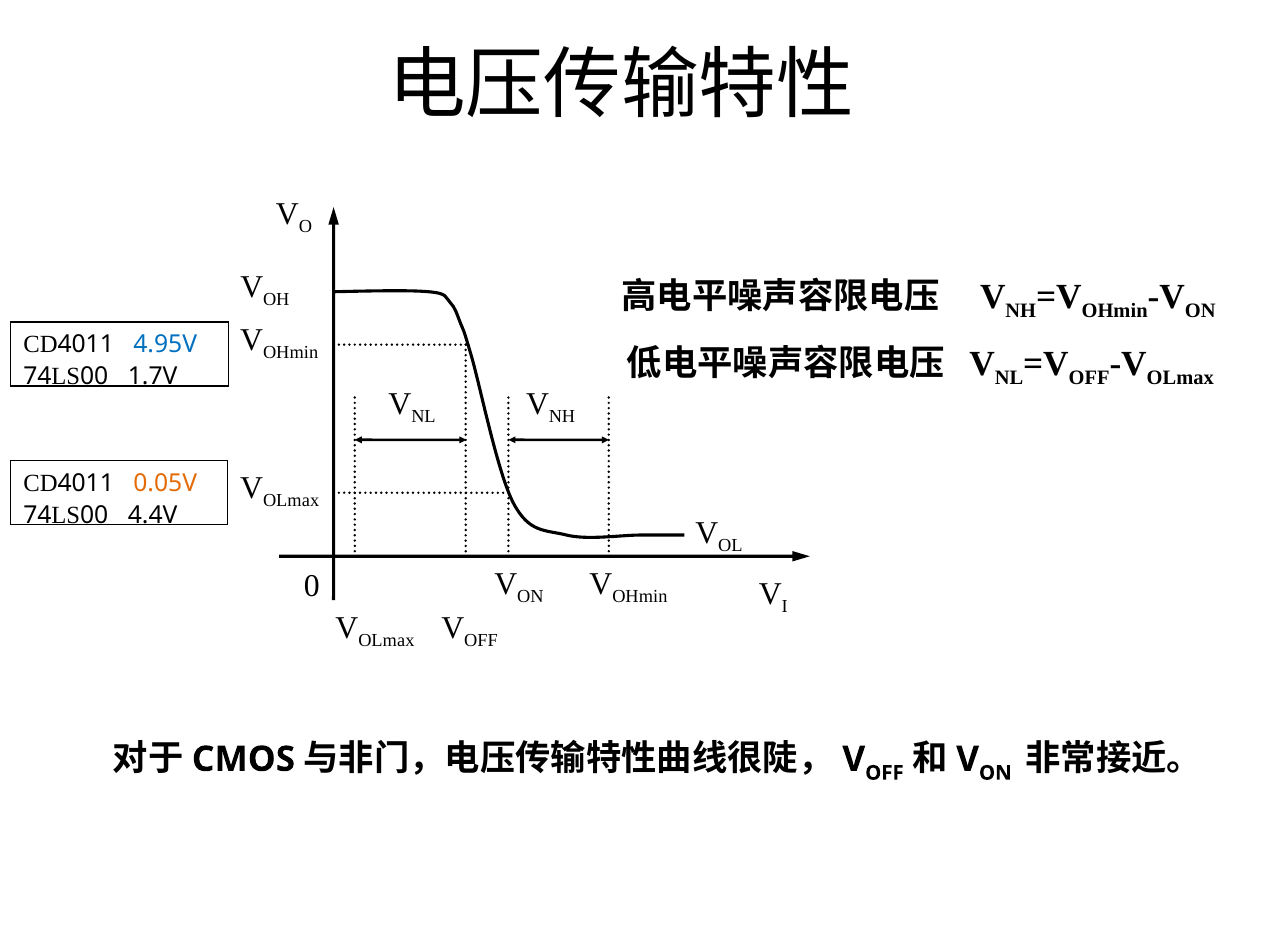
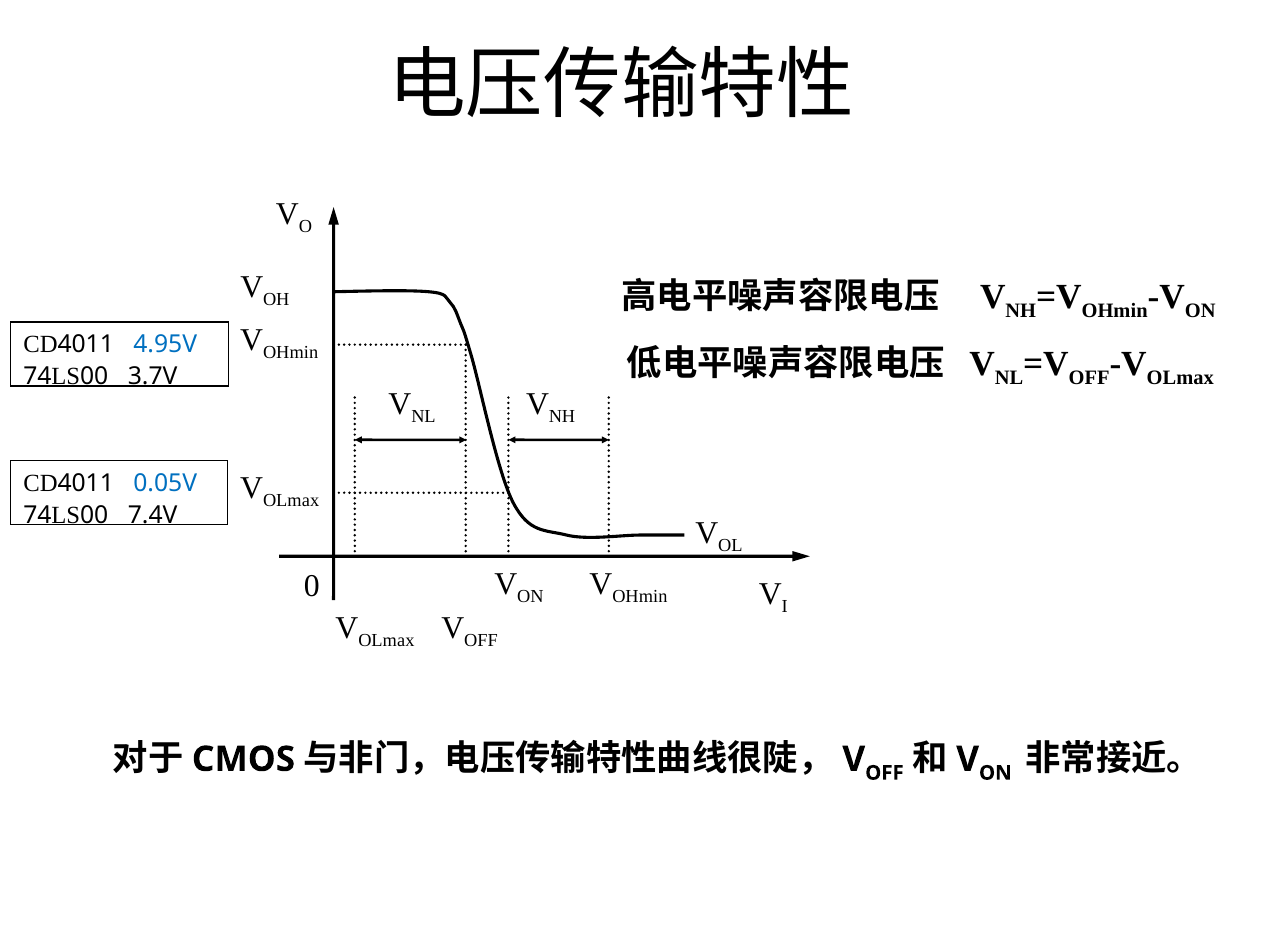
1.7V: 1.7V -> 3.7V
0.05V colour: orange -> blue
4.4V: 4.4V -> 7.4V
